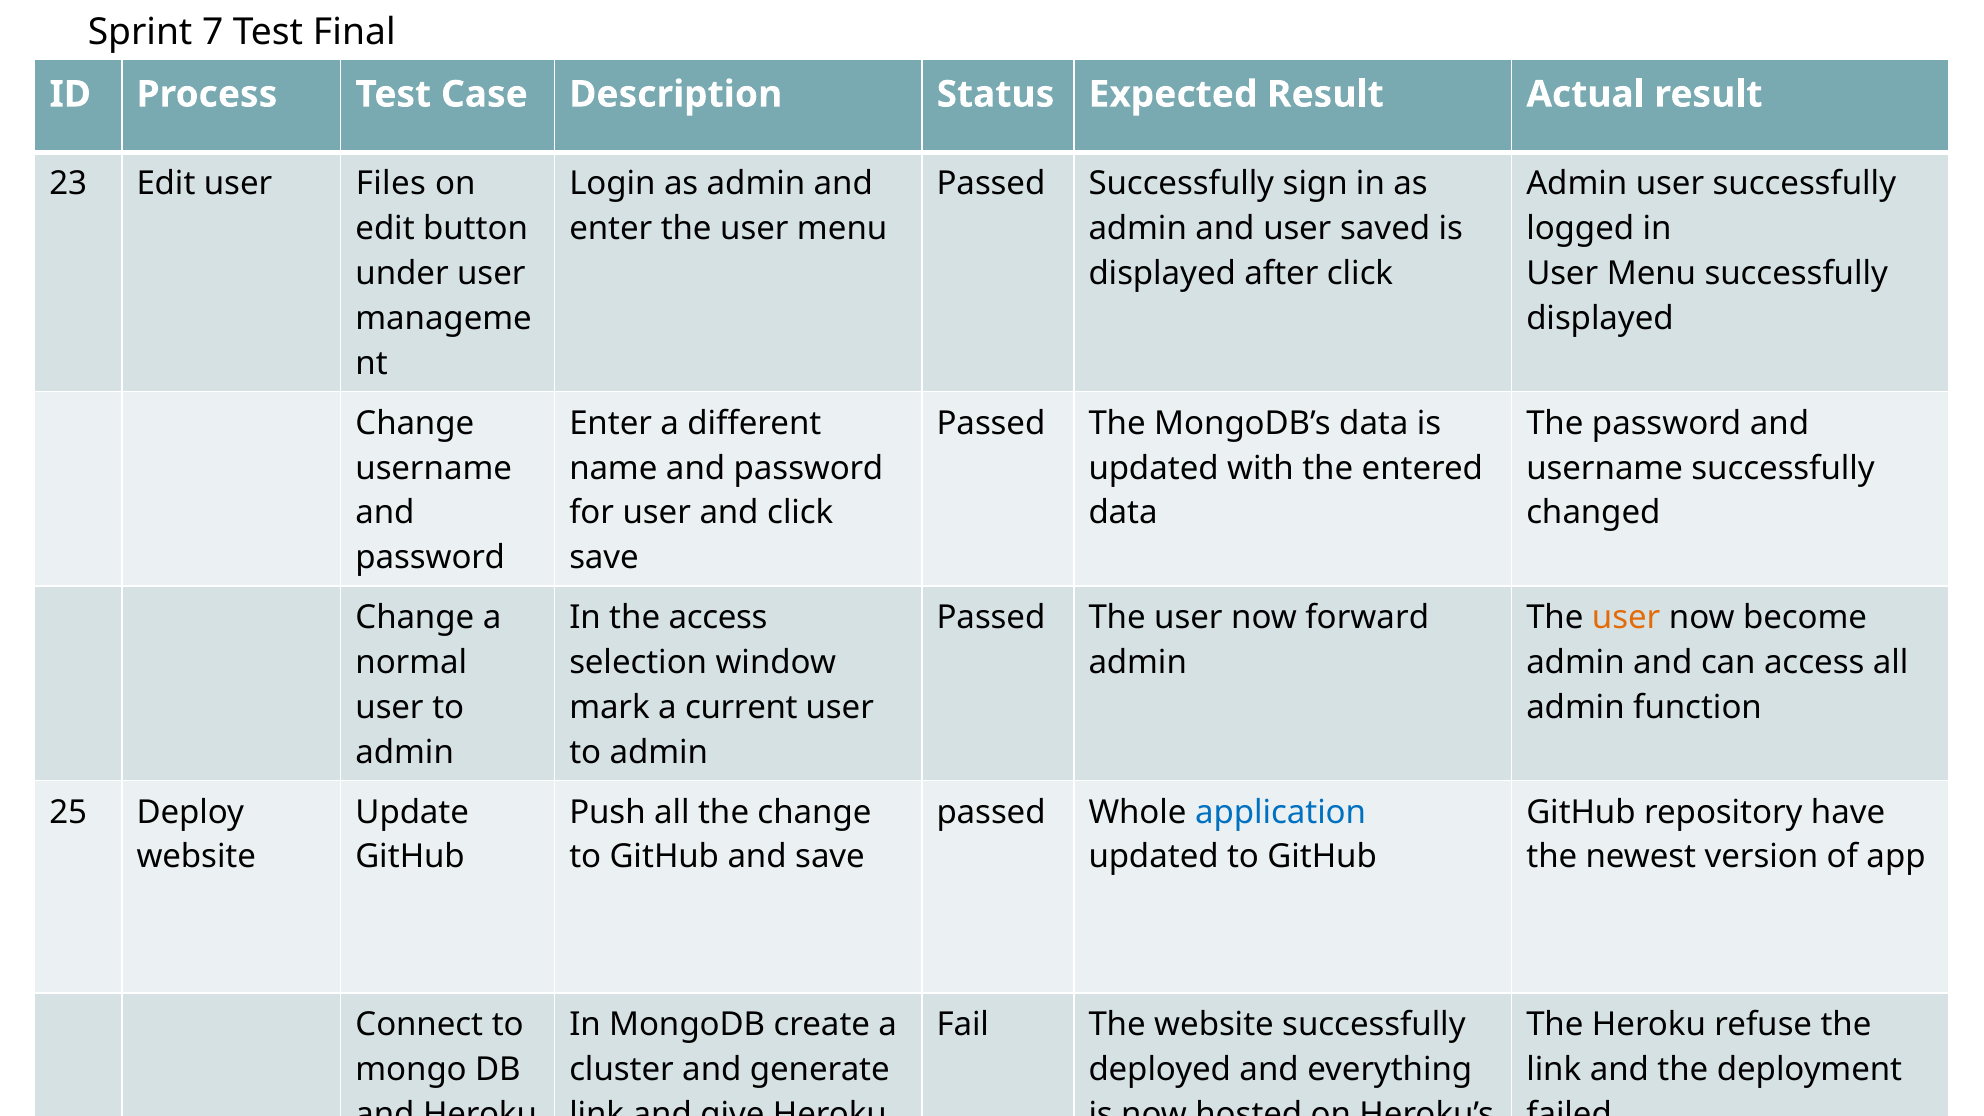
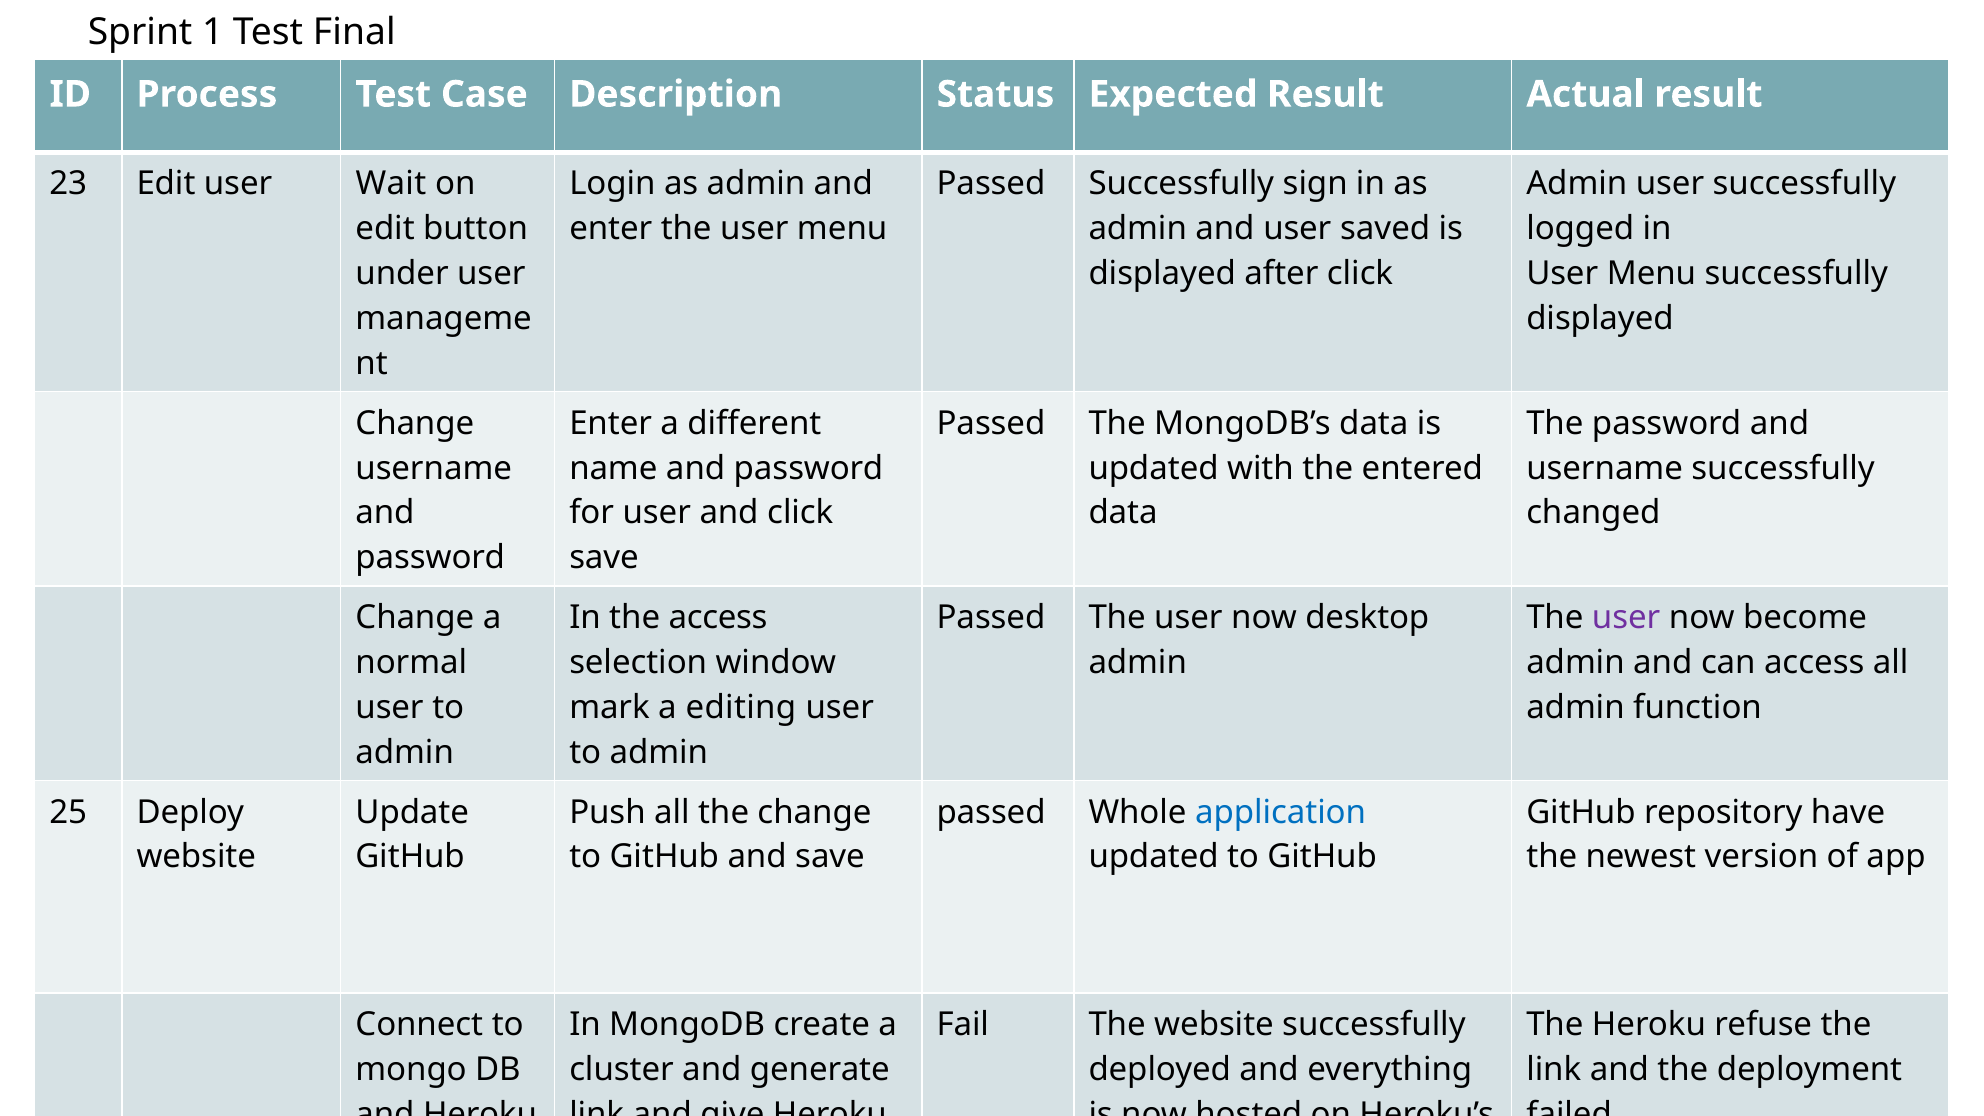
7: 7 -> 1
Files: Files -> Wait
forward: forward -> desktop
user at (1626, 618) colour: orange -> purple
current: current -> editing
